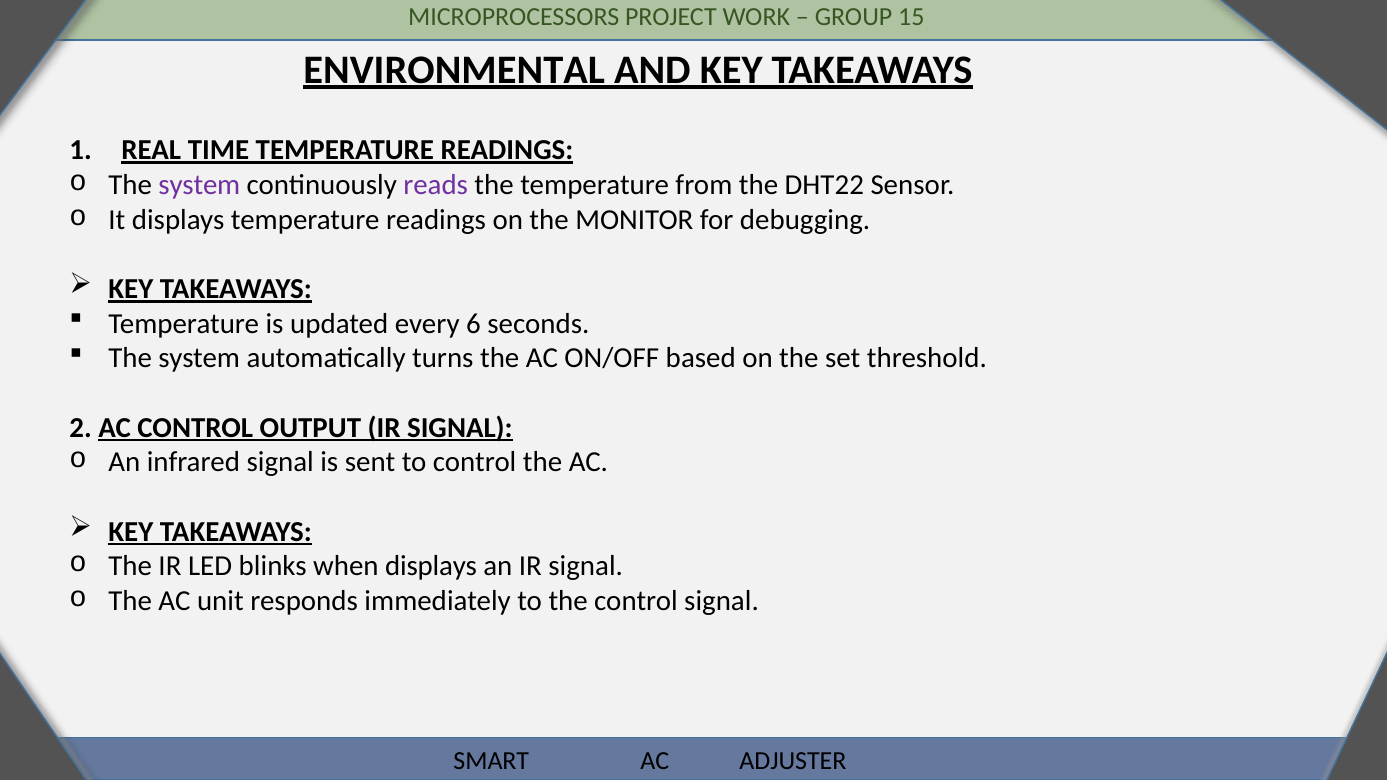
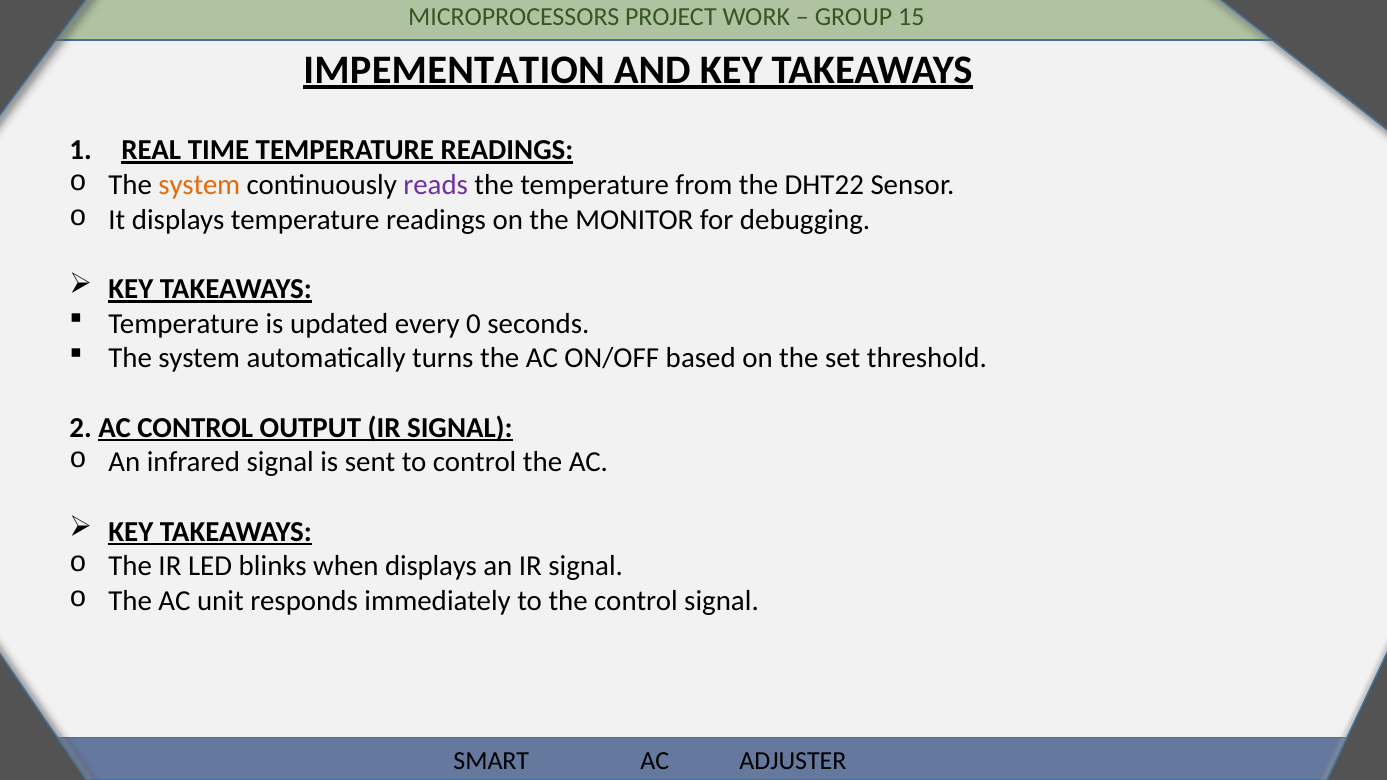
ENVIRONMENTAL: ENVIRONMENTAL -> IMPEMENTATION
system at (199, 185) colour: purple -> orange
6: 6 -> 0
